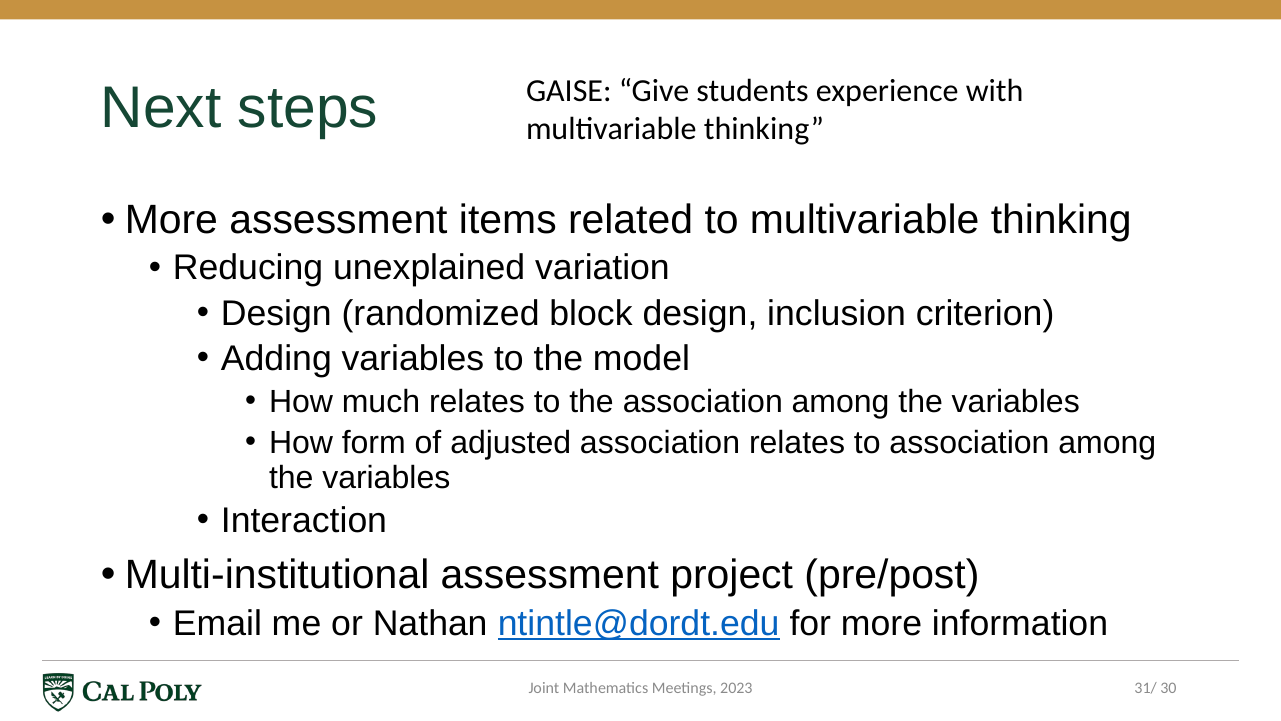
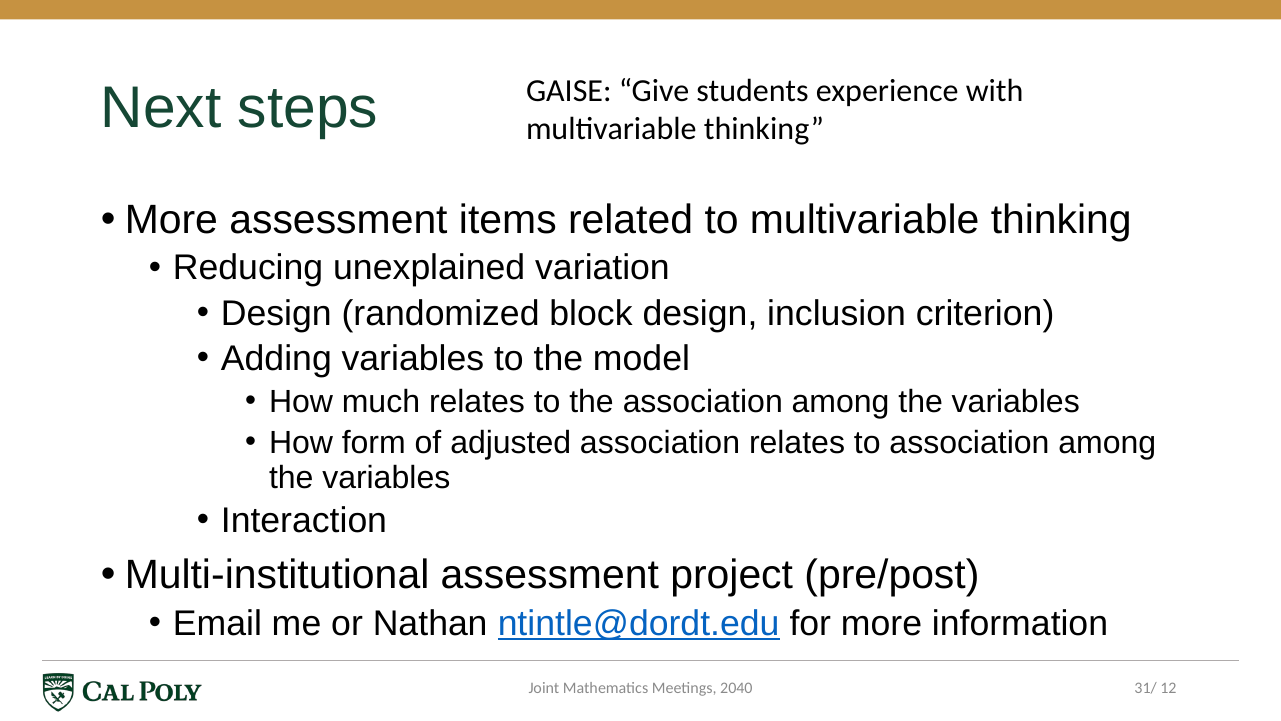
2023: 2023 -> 2040
30: 30 -> 12
